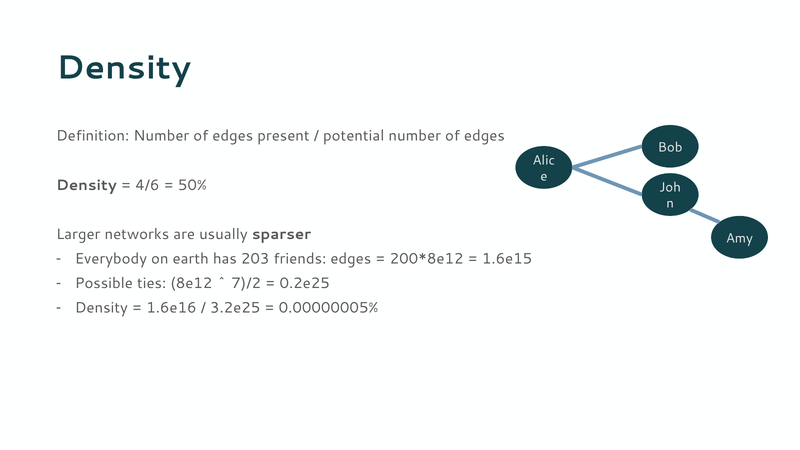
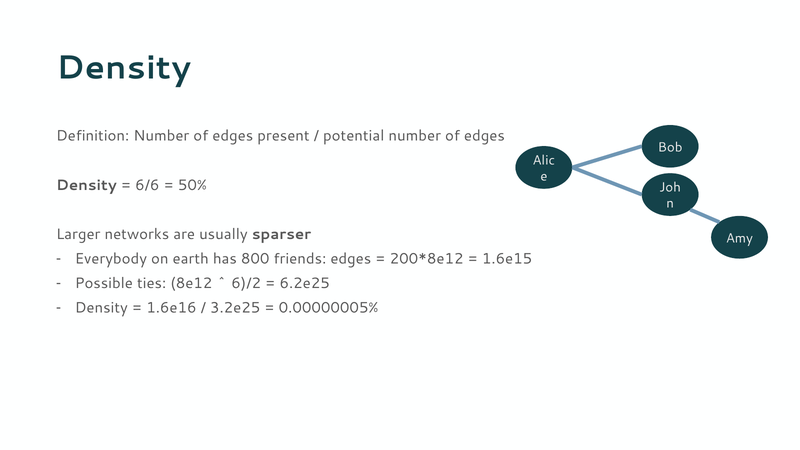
4/6: 4/6 -> 6/6
203: 203 -> 800
7)/2: 7)/2 -> 6)/2
0.2e25: 0.2e25 -> 6.2e25
